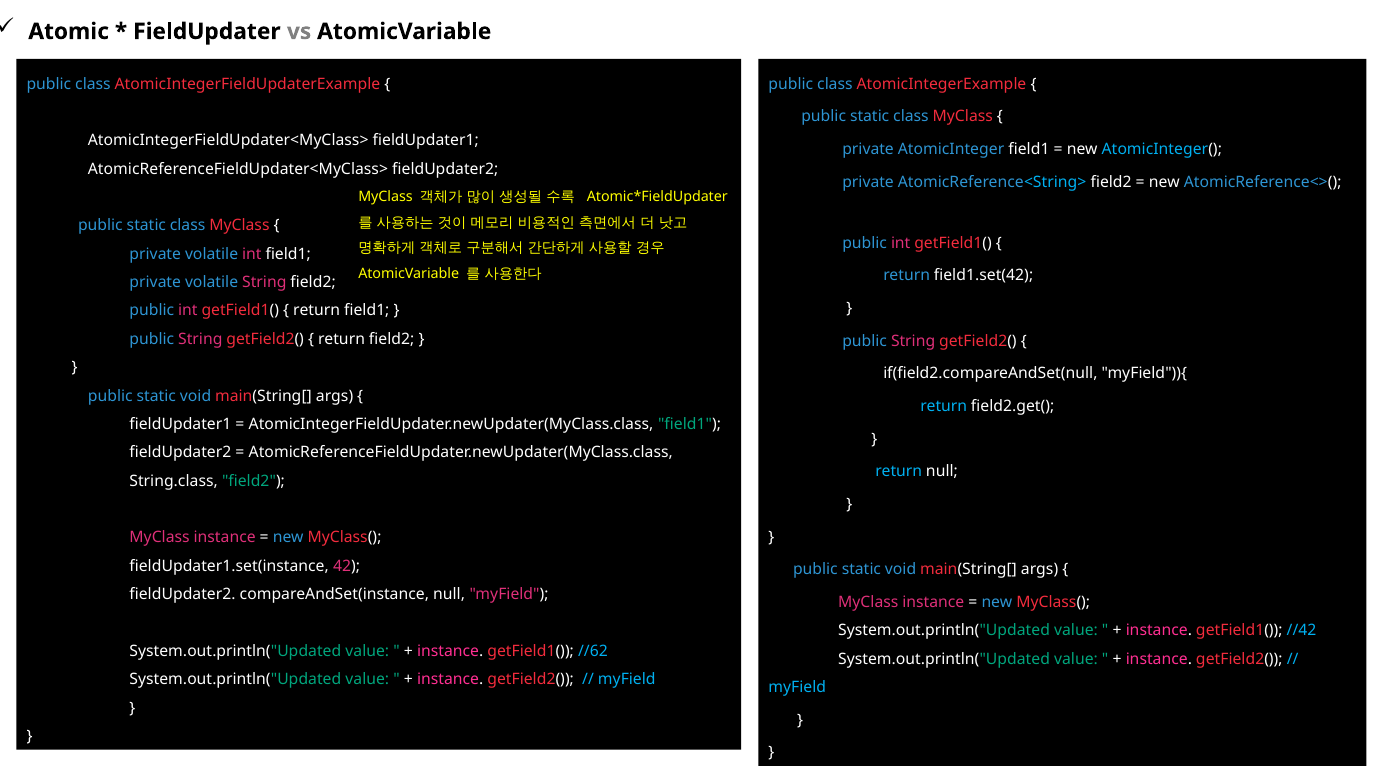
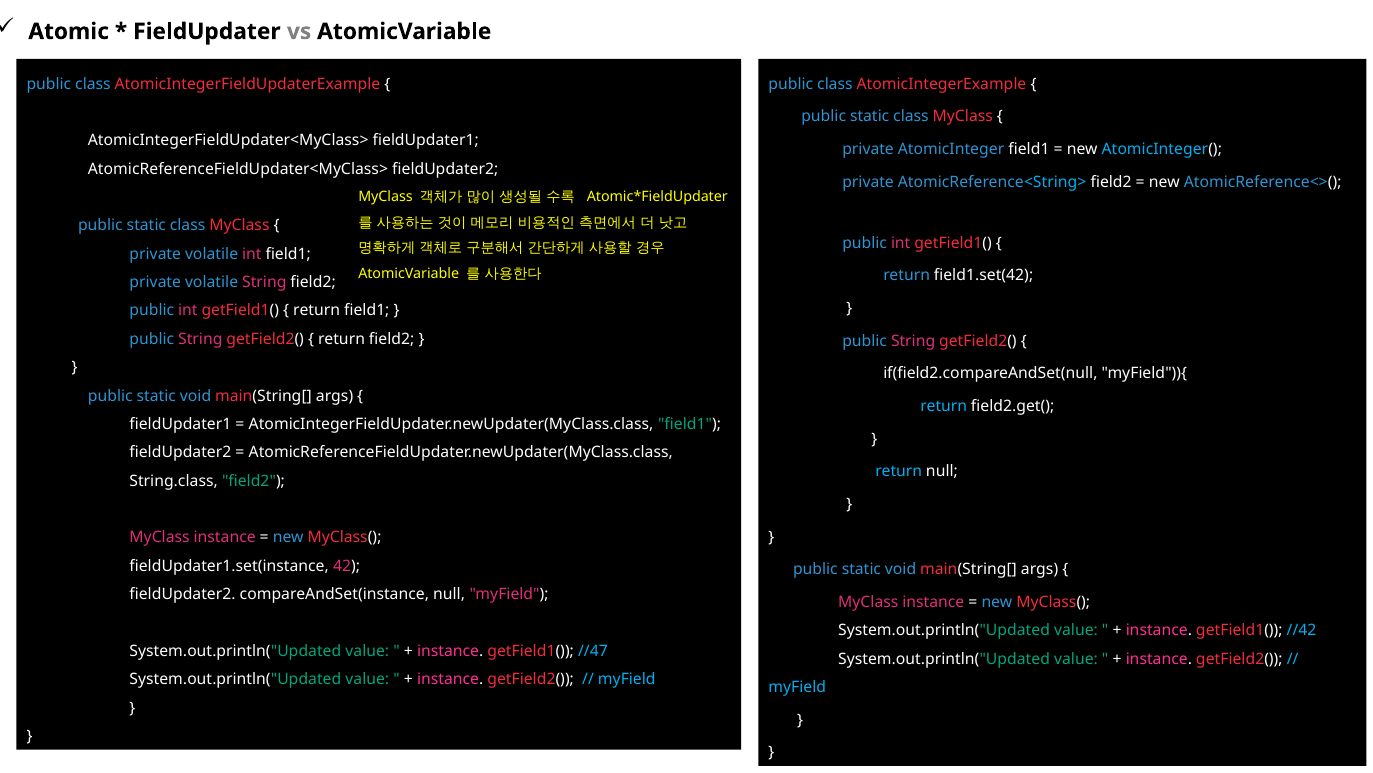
//62: //62 -> //47
